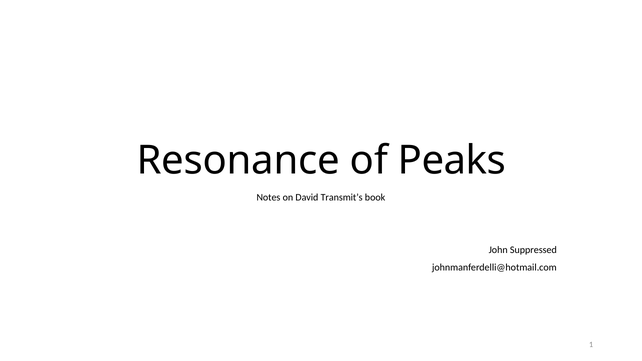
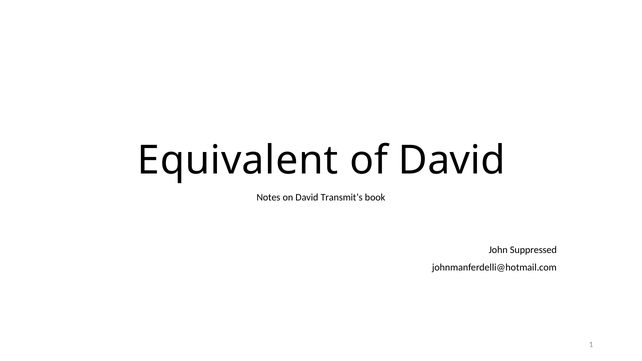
Resonance: Resonance -> Equivalent
of Peaks: Peaks -> David
